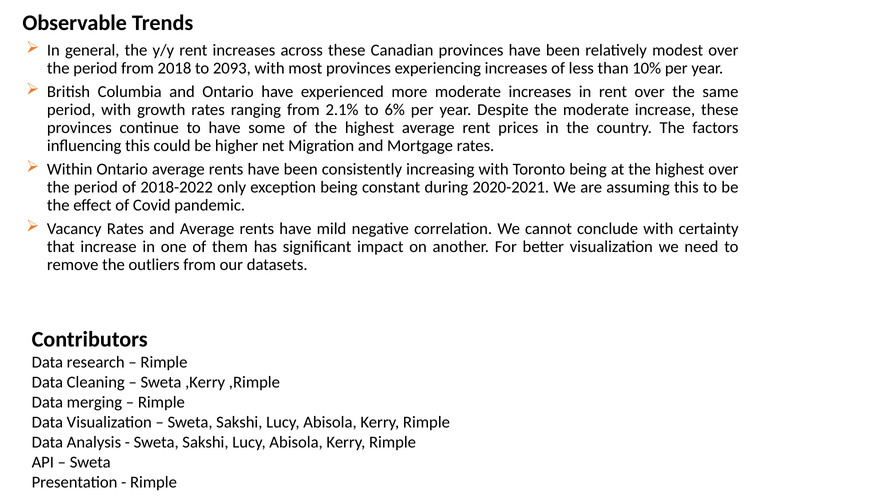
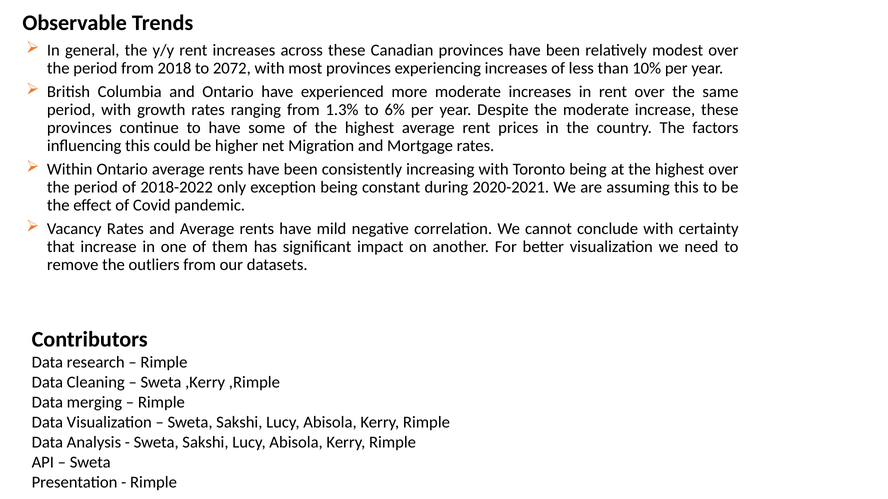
2093: 2093 -> 2072
2.1%: 2.1% -> 1.3%
